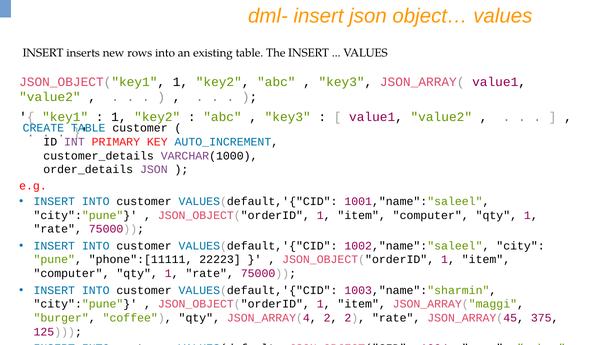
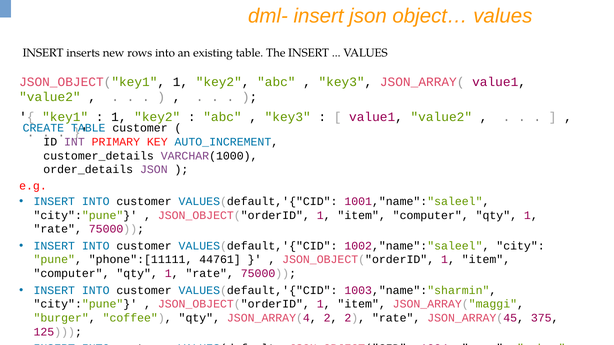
22223: 22223 -> 44761
